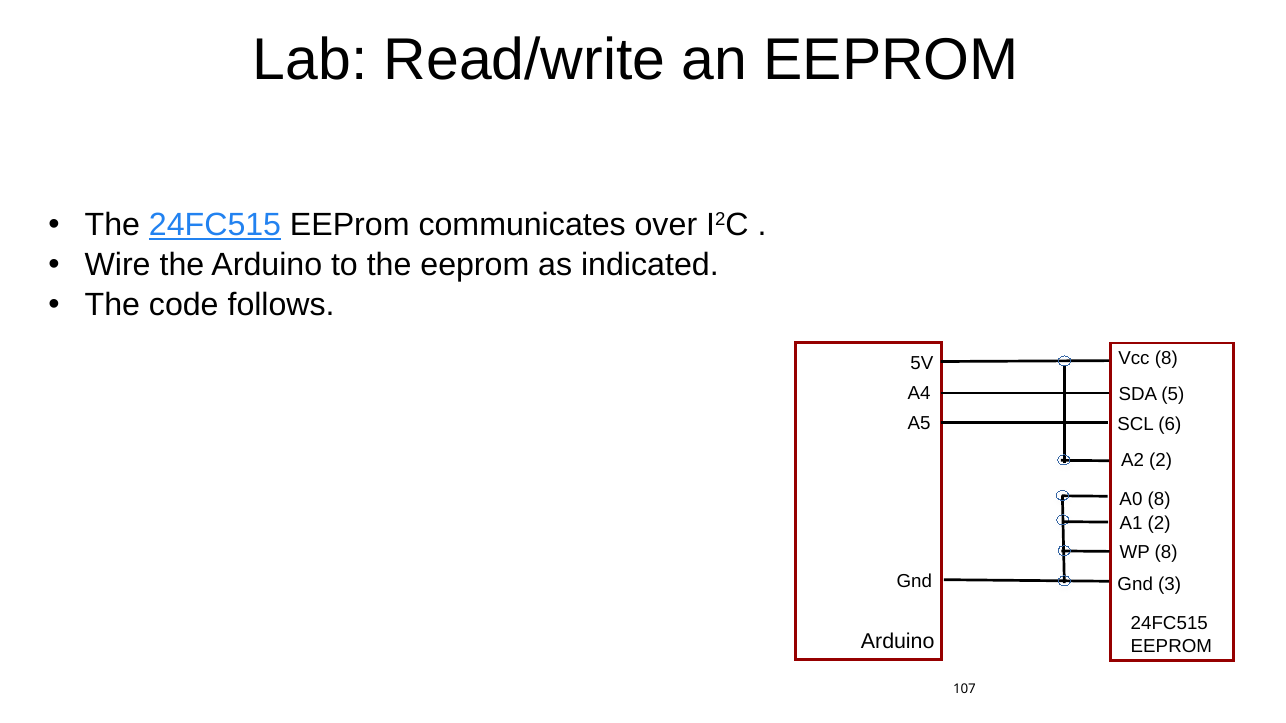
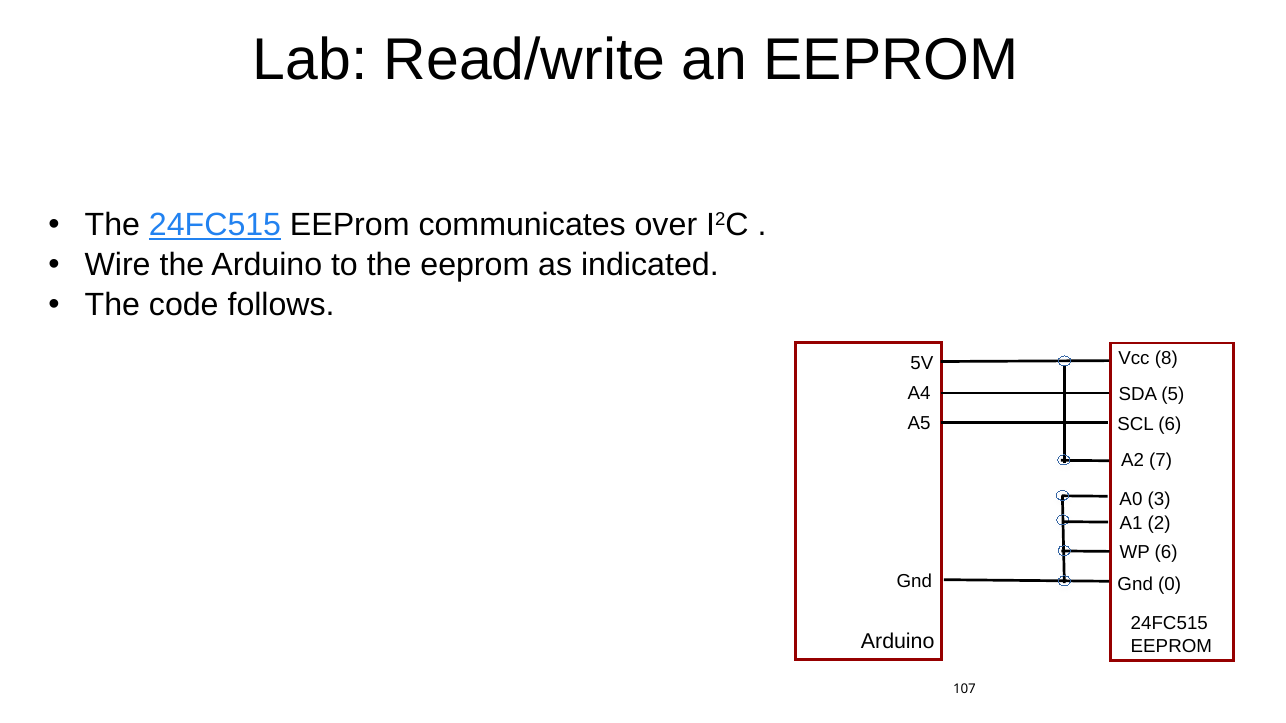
A2 2: 2 -> 7
A0 8: 8 -> 3
WP 8: 8 -> 6
3: 3 -> 0
